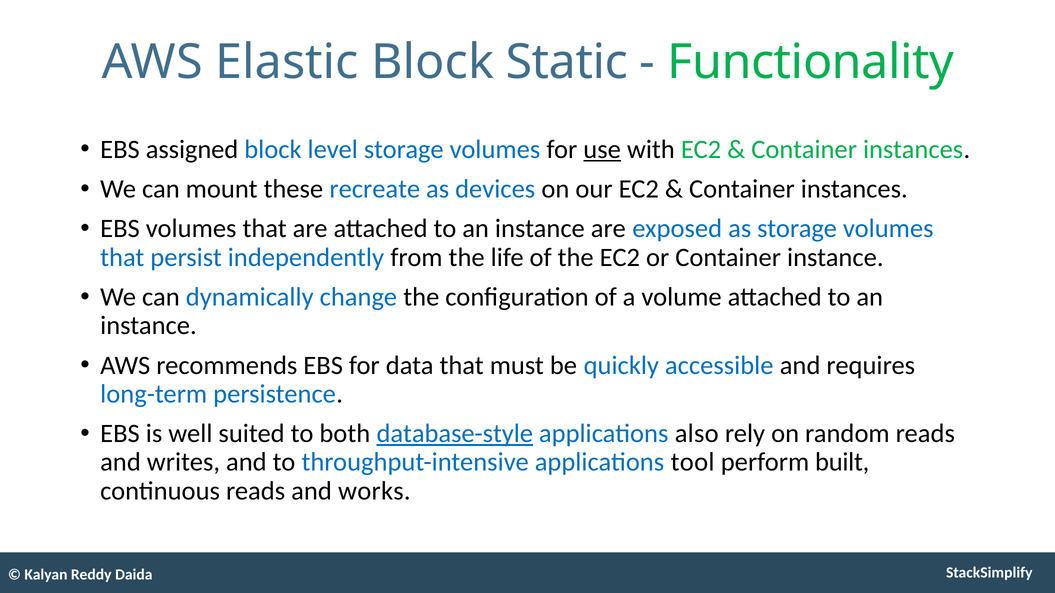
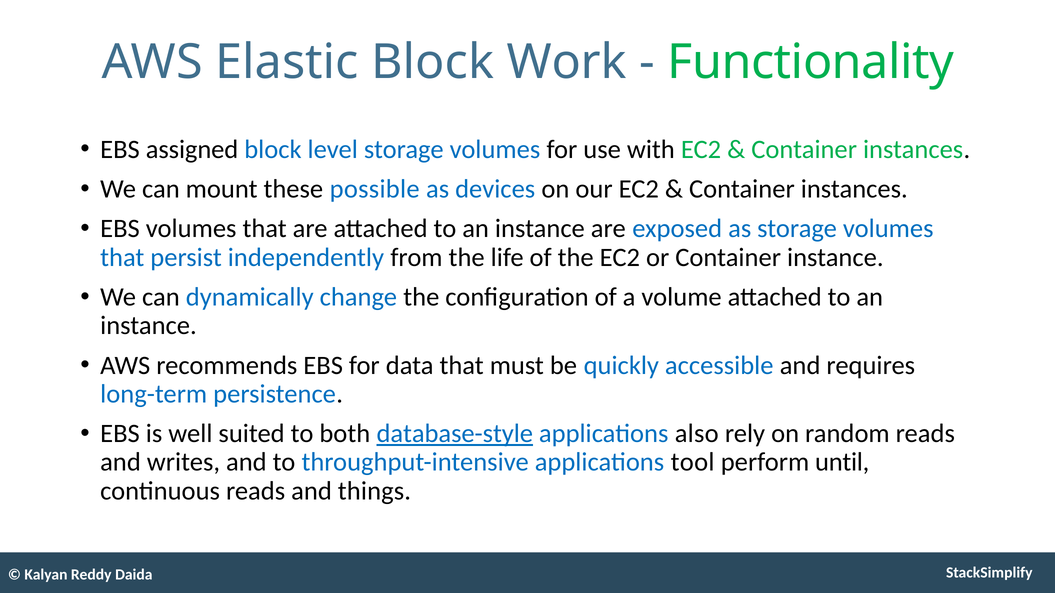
Static: Static -> Work
use underline: present -> none
recreate: recreate -> possible
built: built -> until
works: works -> things
